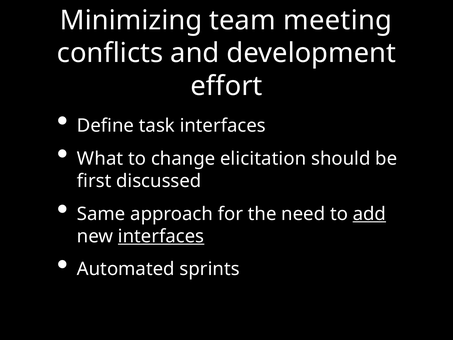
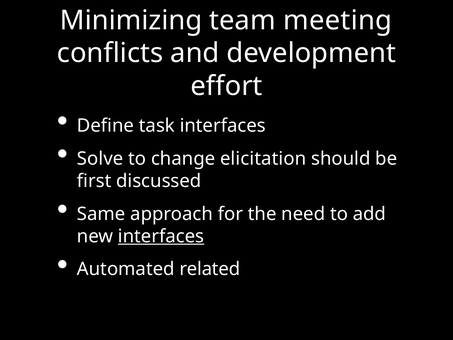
What: What -> Solve
add underline: present -> none
sprints: sprints -> related
